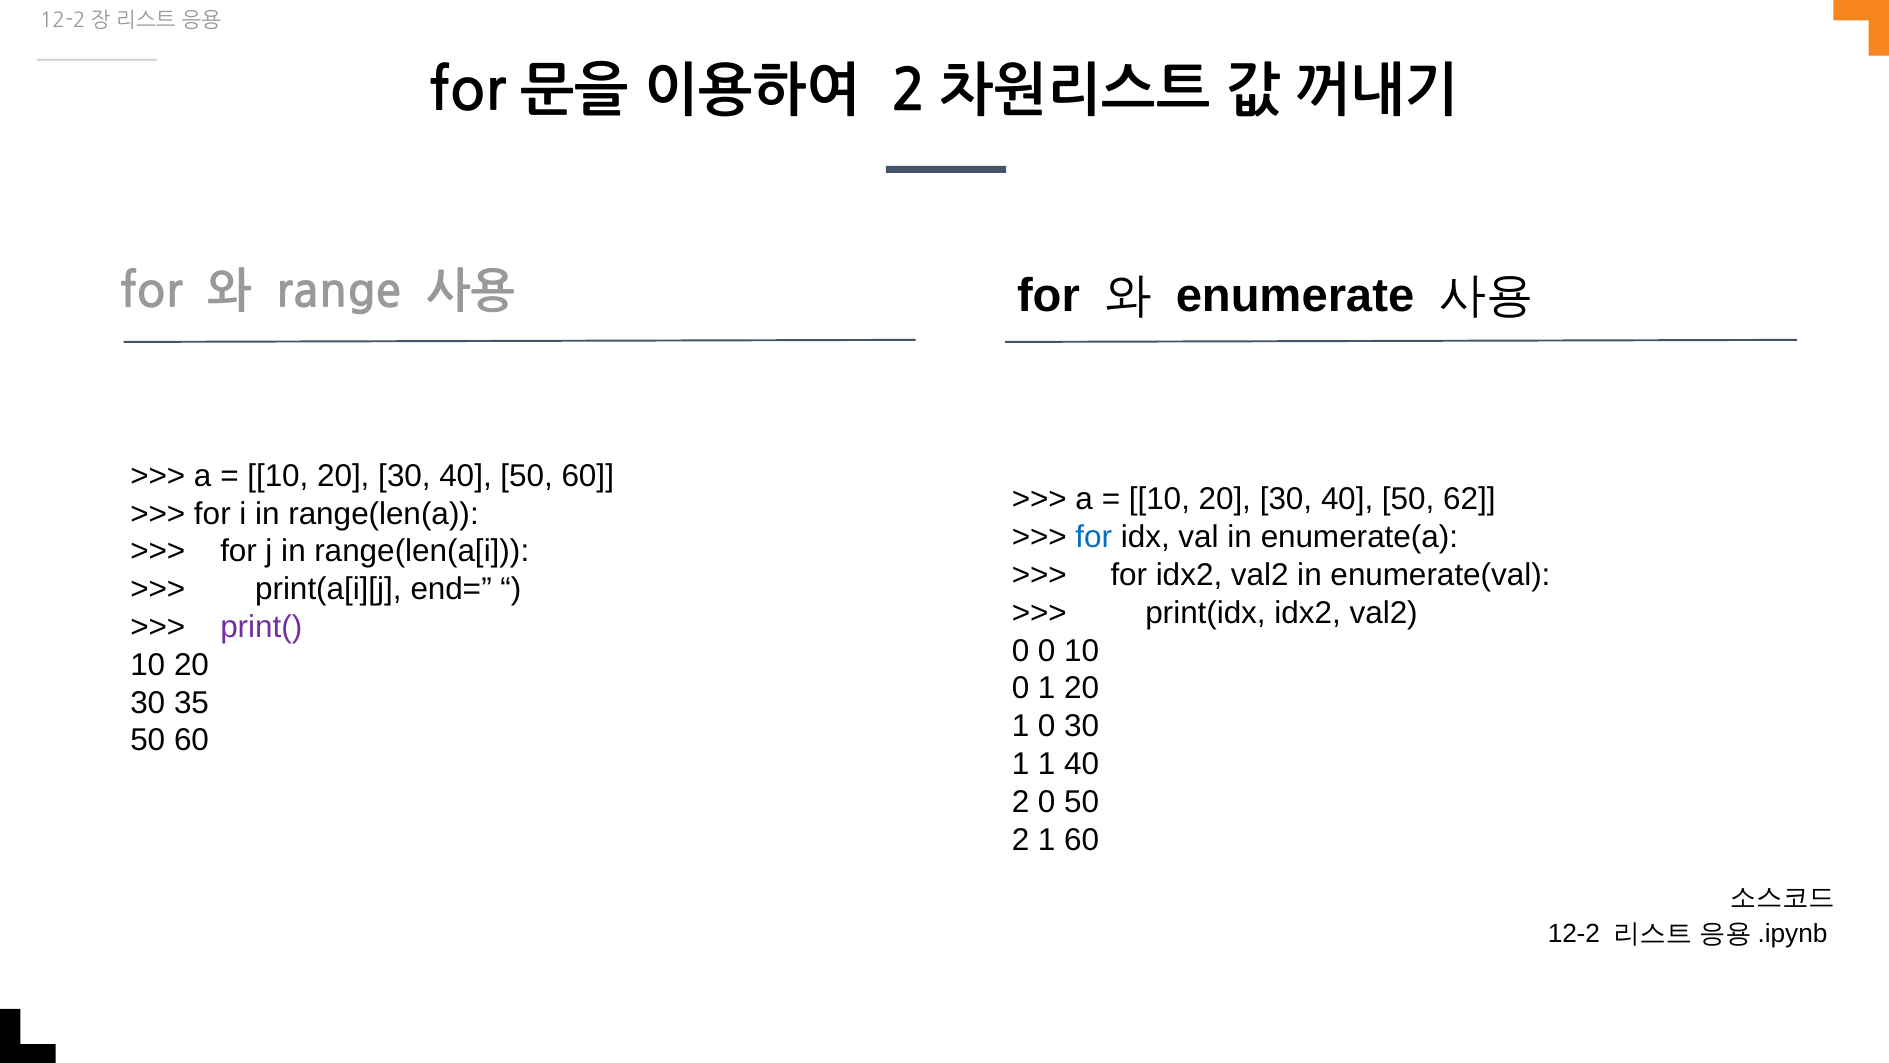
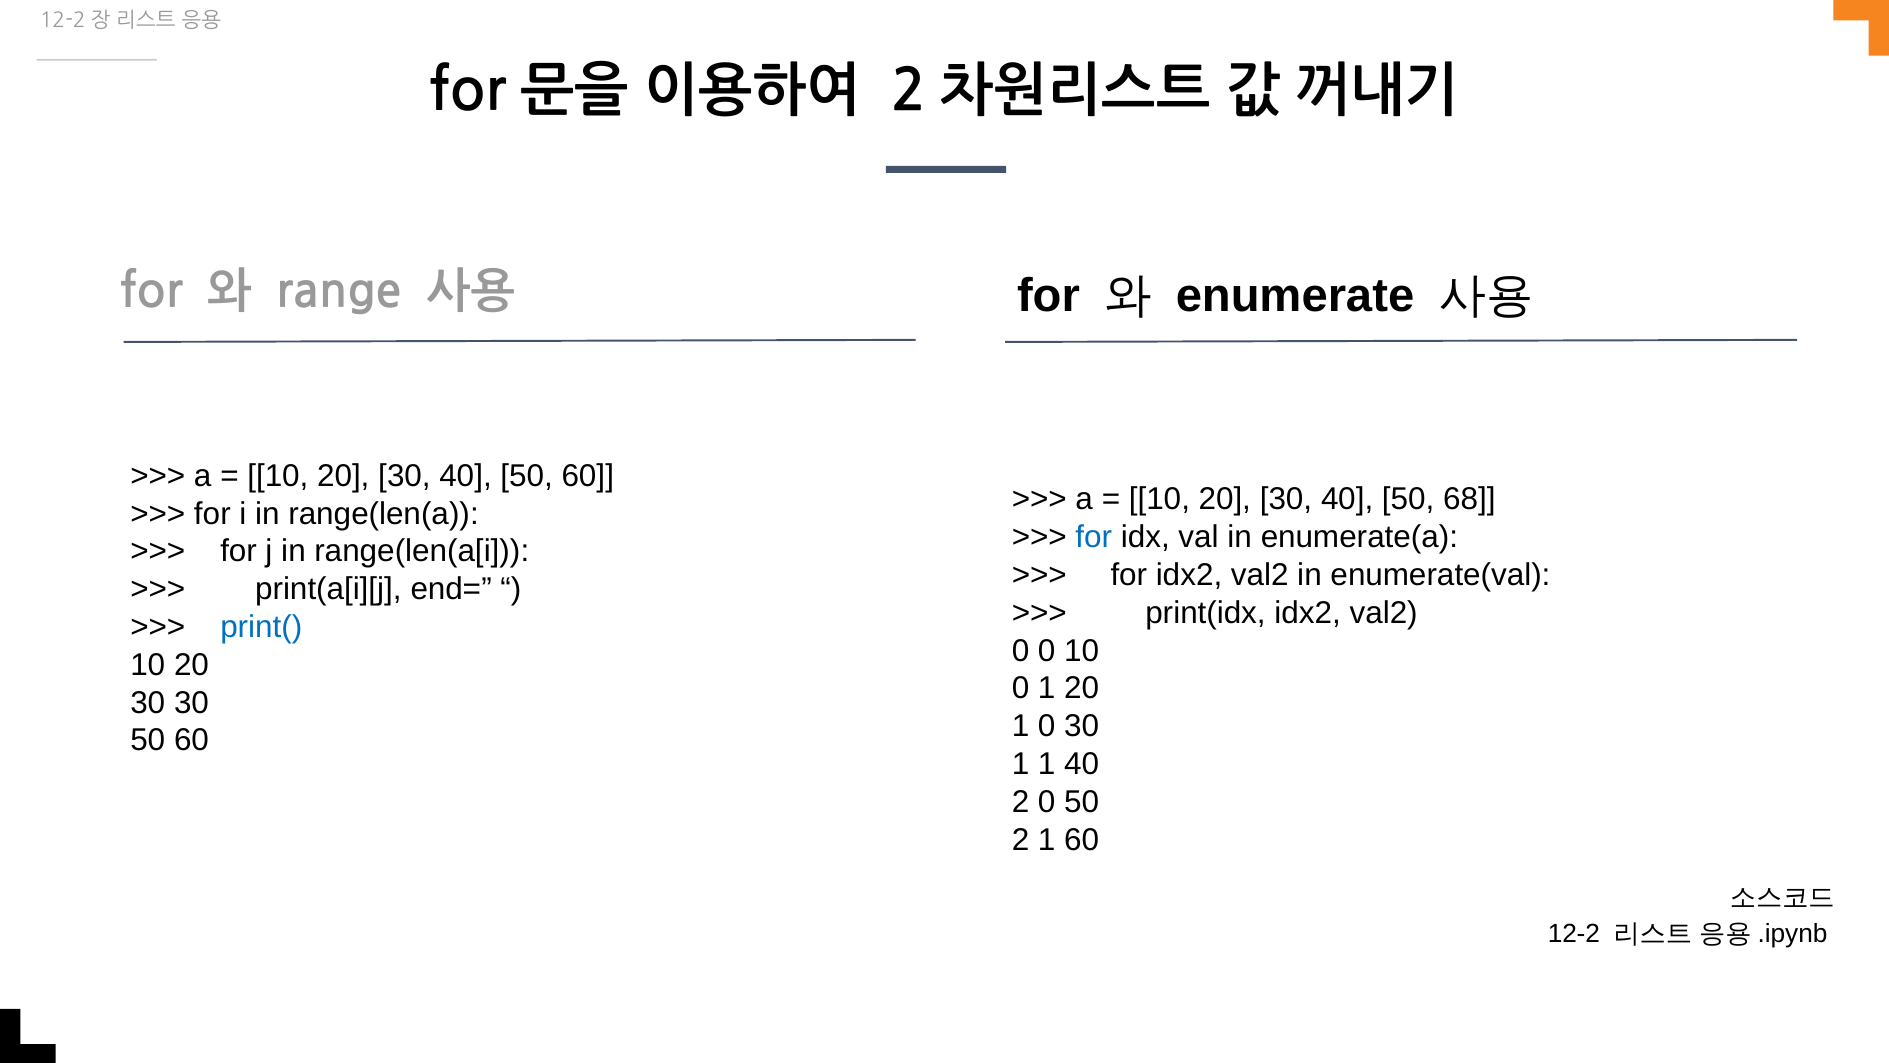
62: 62 -> 68
print( colour: purple -> blue
30 35: 35 -> 30
